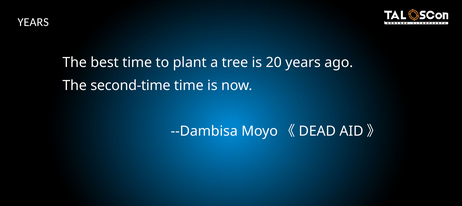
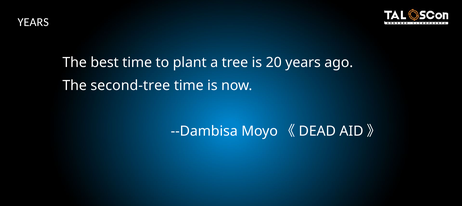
second-time: second-time -> second-tree
